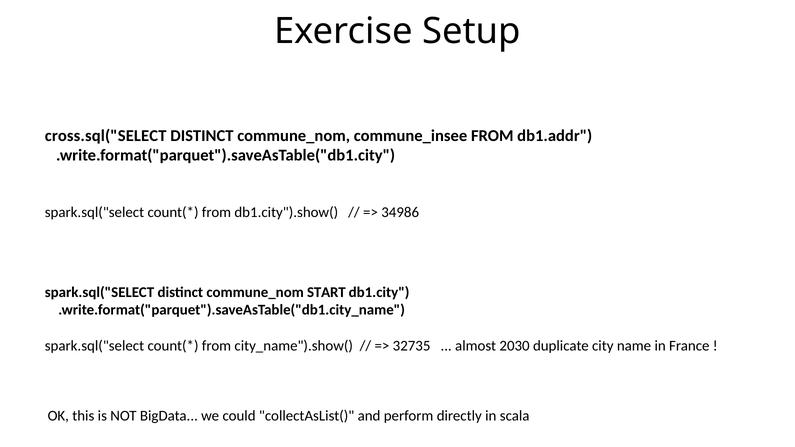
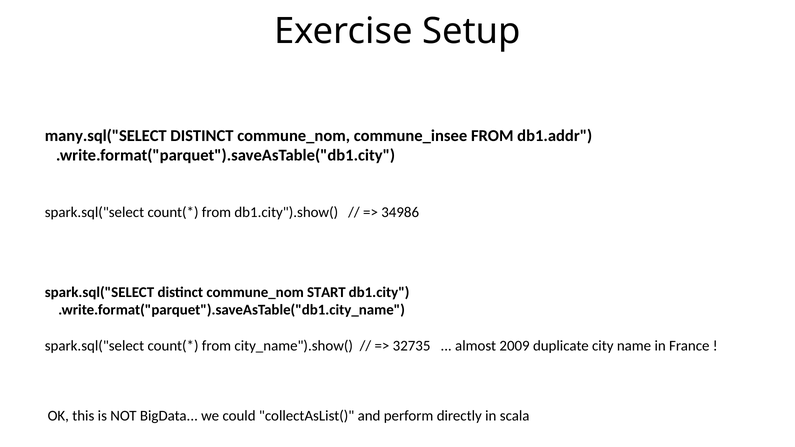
cross.sql("SELECT: cross.sql("SELECT -> many.sql("SELECT
2030: 2030 -> 2009
